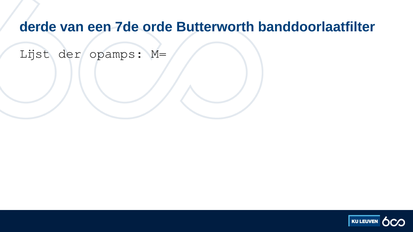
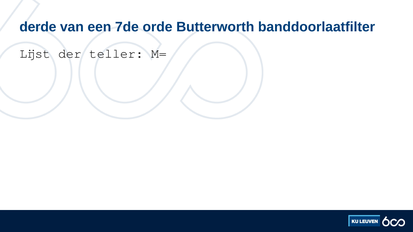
opamps: opamps -> teller
